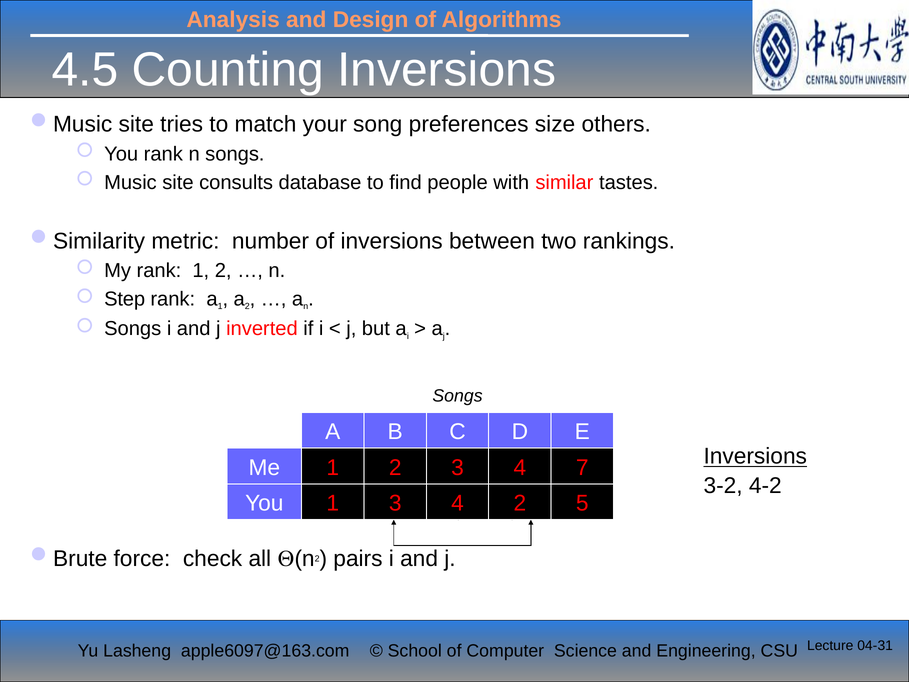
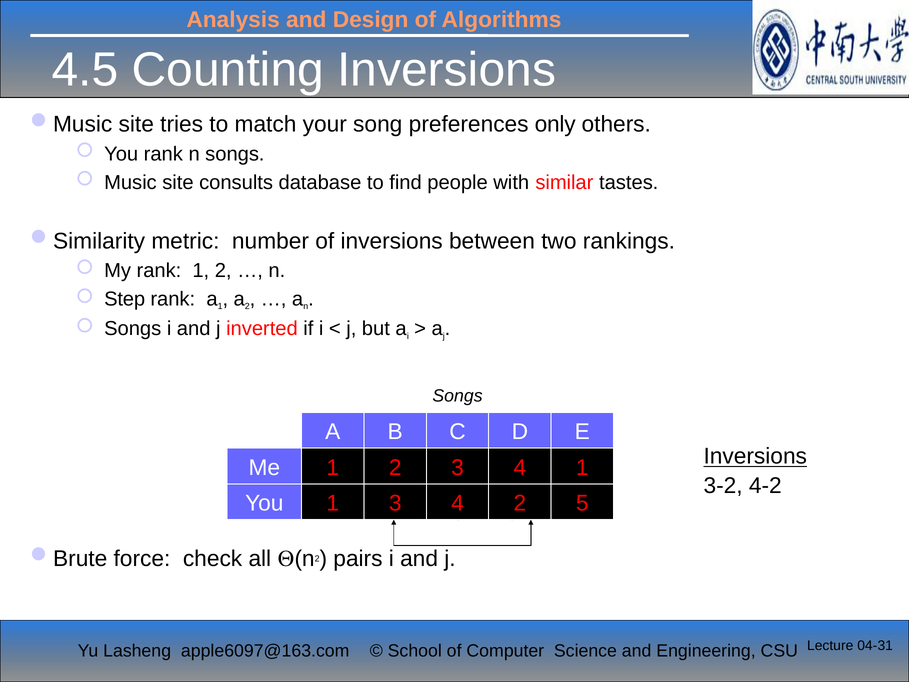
size: size -> only
4 7: 7 -> 1
